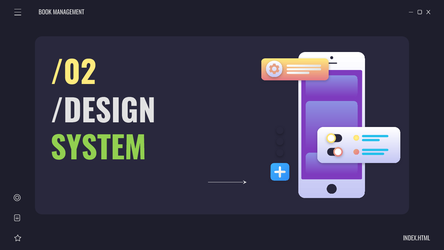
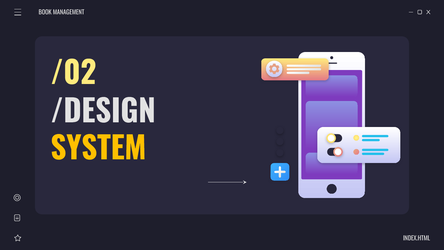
SYSTEM colour: light green -> yellow
